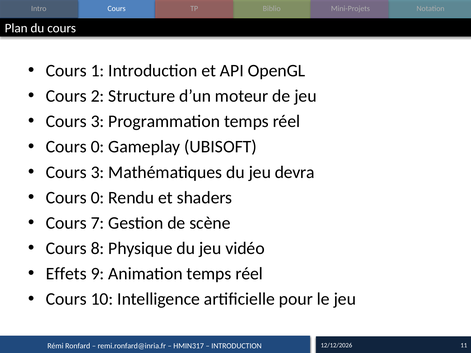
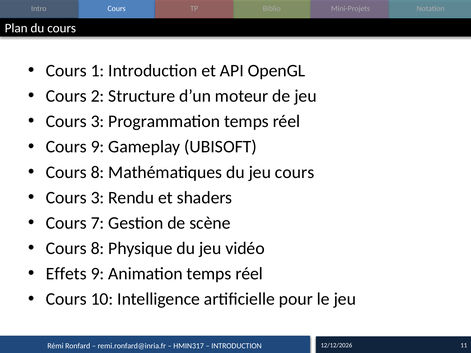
0 at (98, 147): 0 -> 9
3 at (98, 172): 3 -> 8
jeu devra: devra -> cours
0 at (98, 198): 0 -> 3
